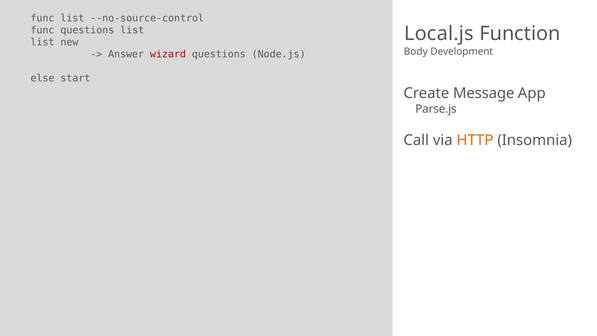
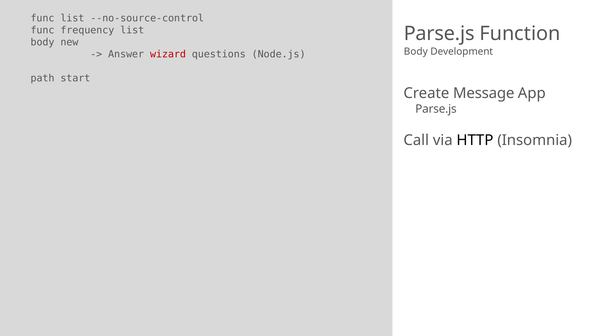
func questions: questions -> frequency
Local.js at (439, 34): Local.js -> Parse.js
list at (42, 42): list -> body
else: else -> path
HTTP colour: orange -> black
